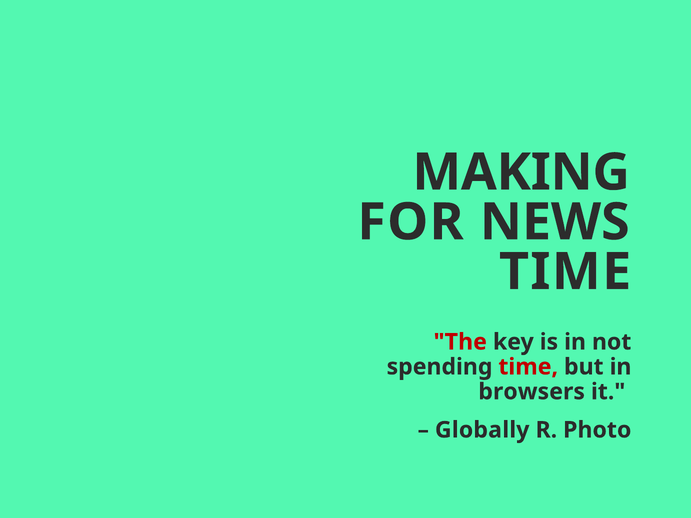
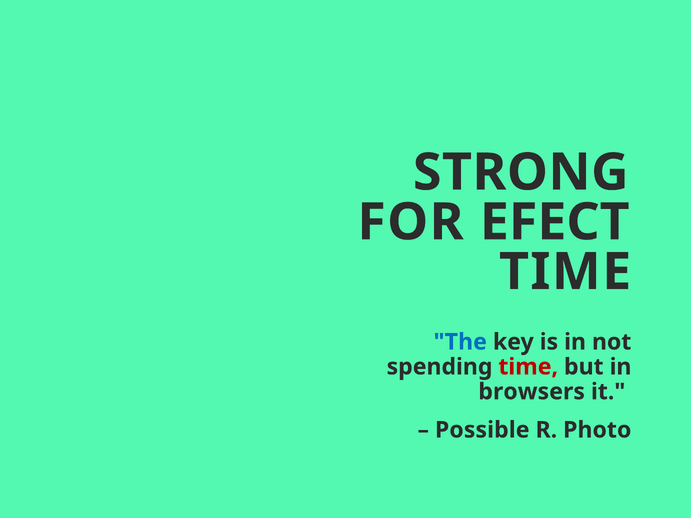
MAKING: MAKING -> STRONG
NEWS: NEWS -> EFECT
The colour: red -> blue
Globally: Globally -> Possible
